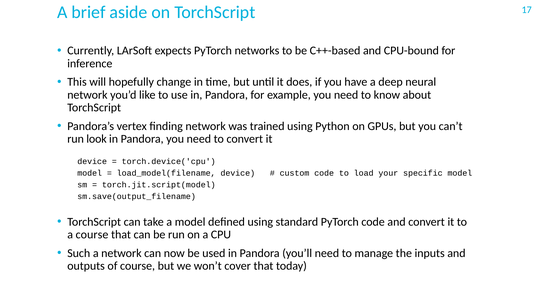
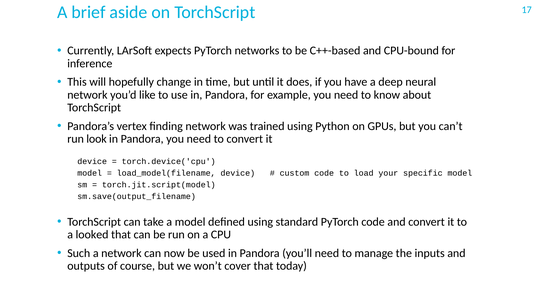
a course: course -> looked
